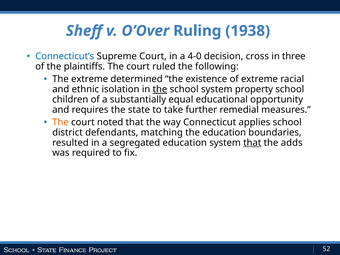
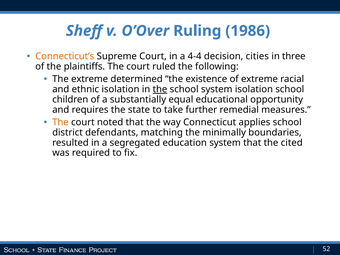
1938: 1938 -> 1986
Connecticut’s colour: blue -> orange
4-0: 4-0 -> 4-4
cross: cross -> cities
system property: property -> isolation
the education: education -> minimally
that at (252, 143) underline: present -> none
adds: adds -> cited
